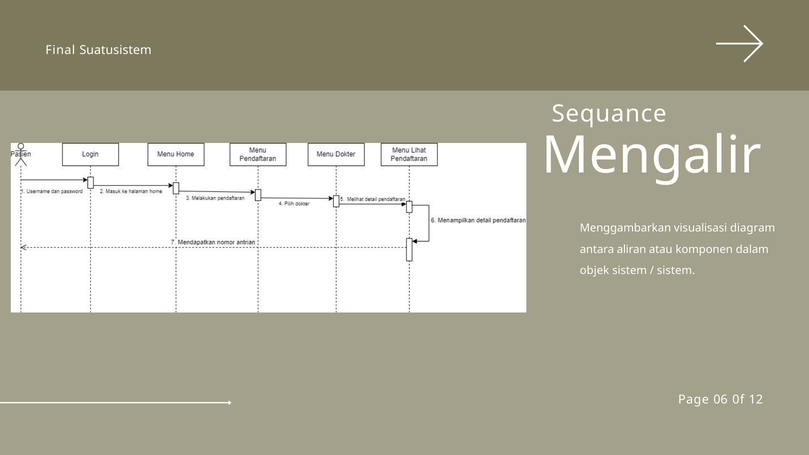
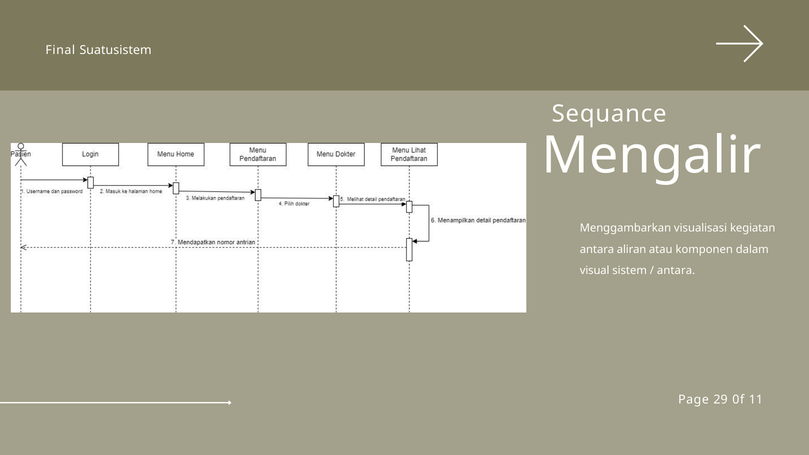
diagram: diagram -> kegiatan
objek: objek -> visual
sistem at (676, 271): sistem -> antara
06: 06 -> 29
12: 12 -> 11
